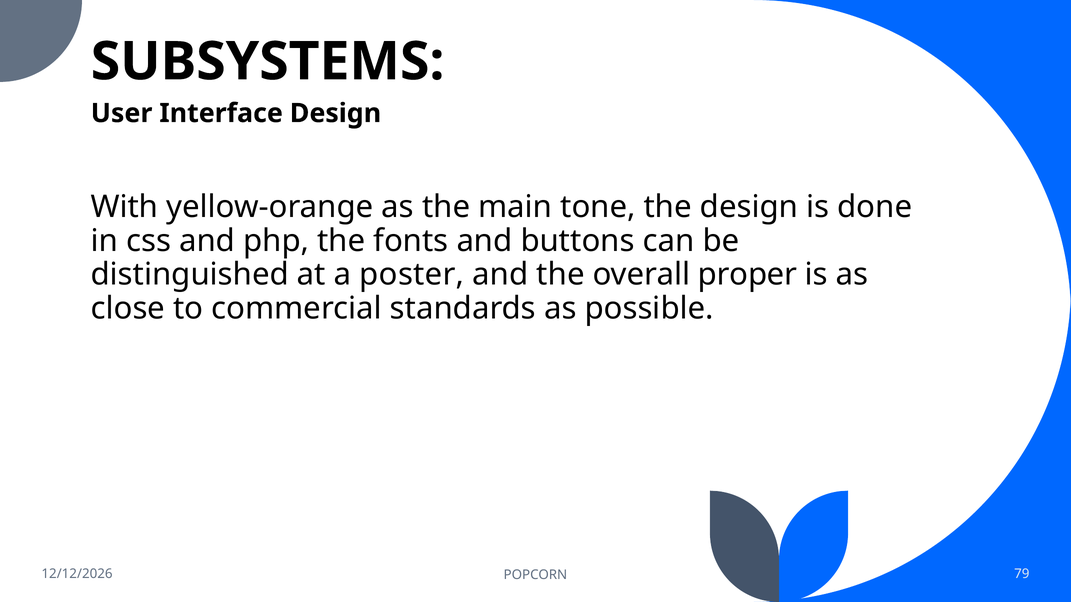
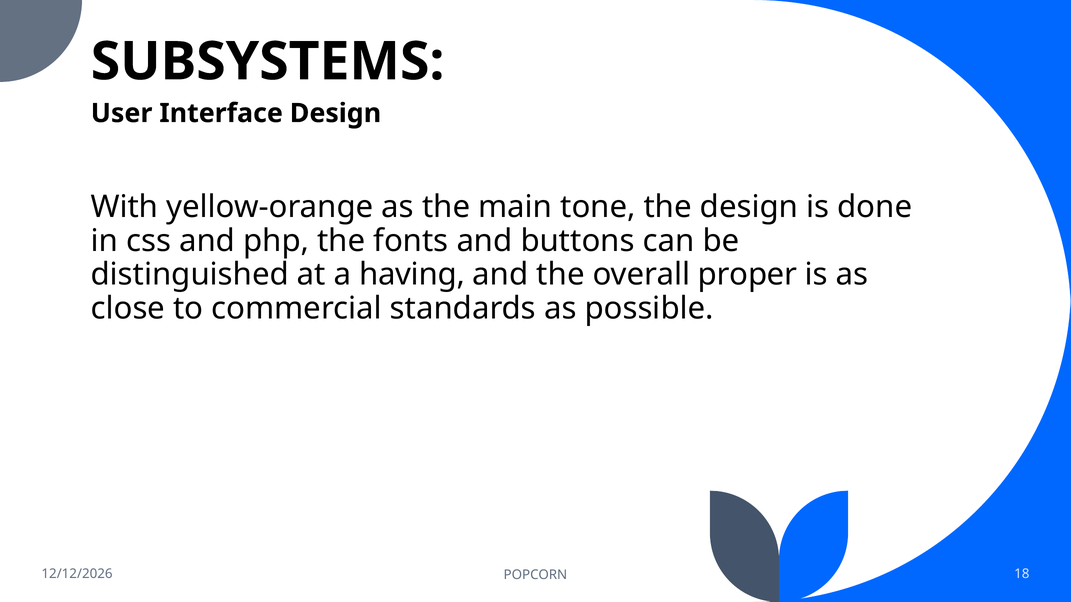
poster: poster -> having
79: 79 -> 18
